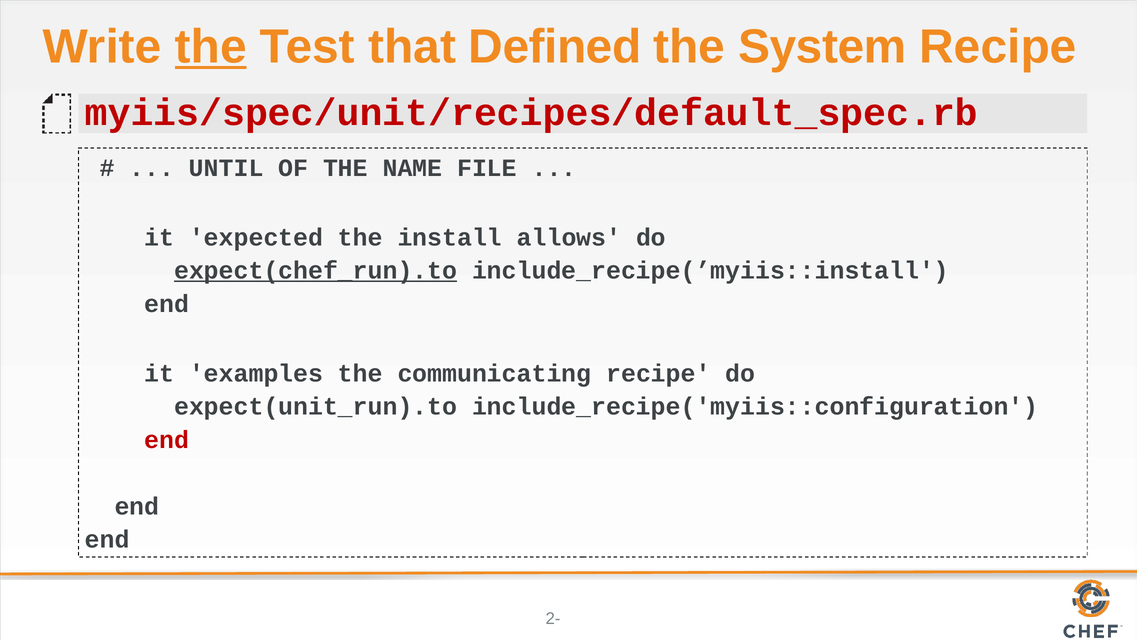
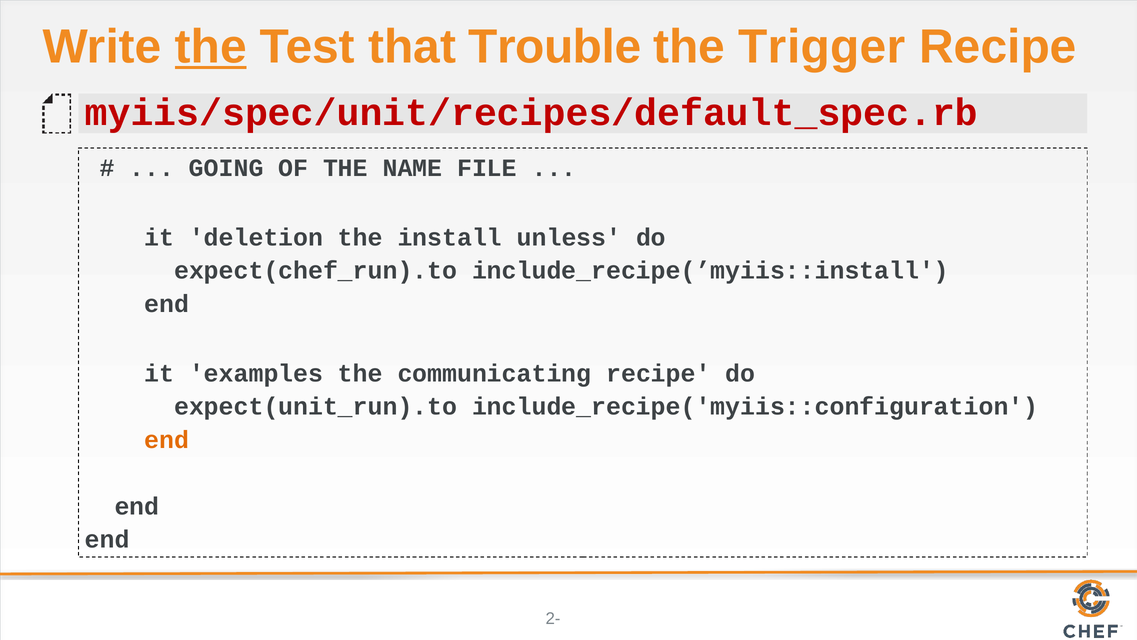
Defined: Defined -> Trouble
System: System -> Trigger
UNTIL: UNTIL -> GOING
expected: expected -> deletion
allows: allows -> unless
expect(chef_run).to underline: present -> none
end at (167, 440) colour: red -> orange
